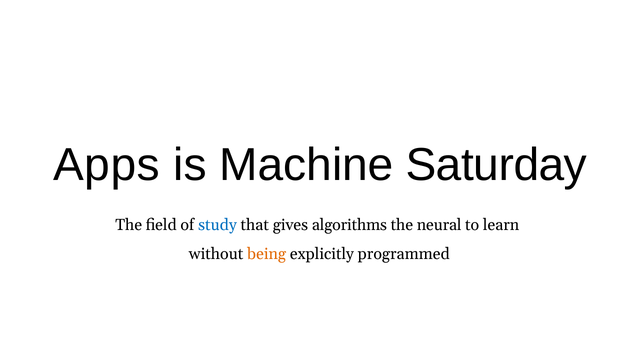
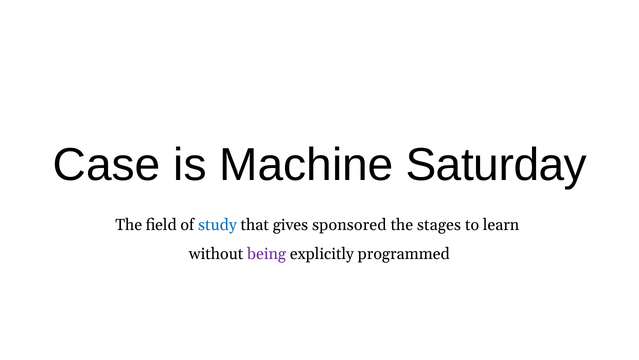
Apps: Apps -> Case
algorithms: algorithms -> sponsored
neural: neural -> stages
being colour: orange -> purple
